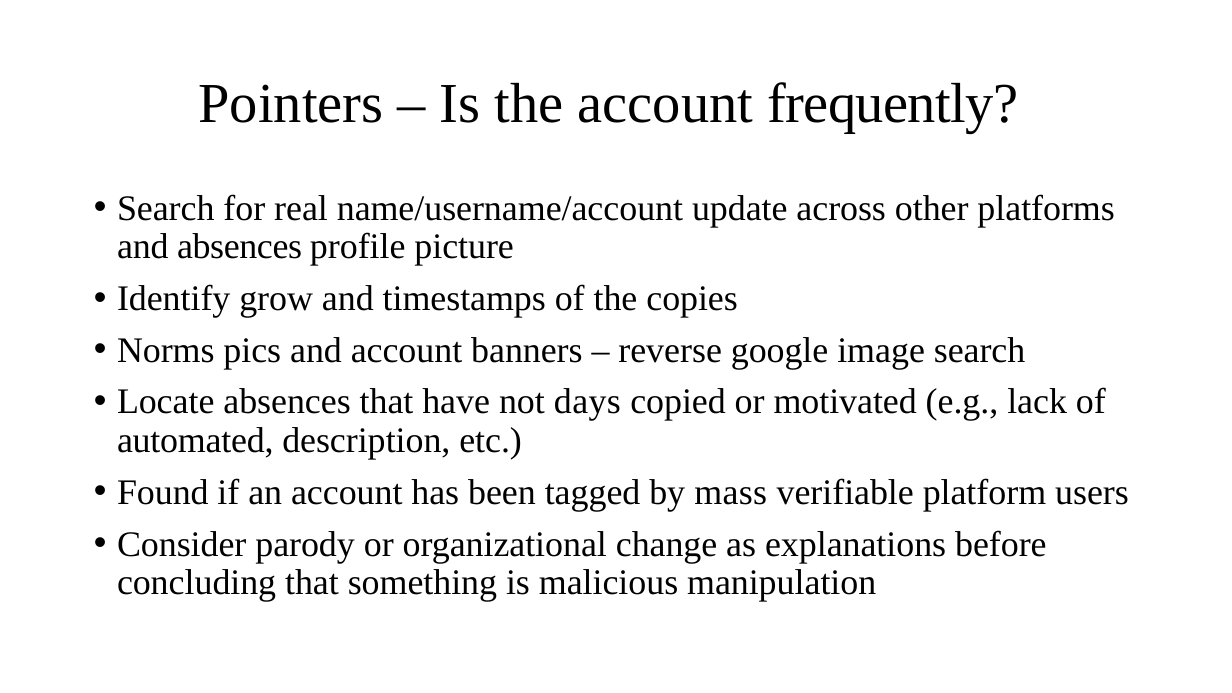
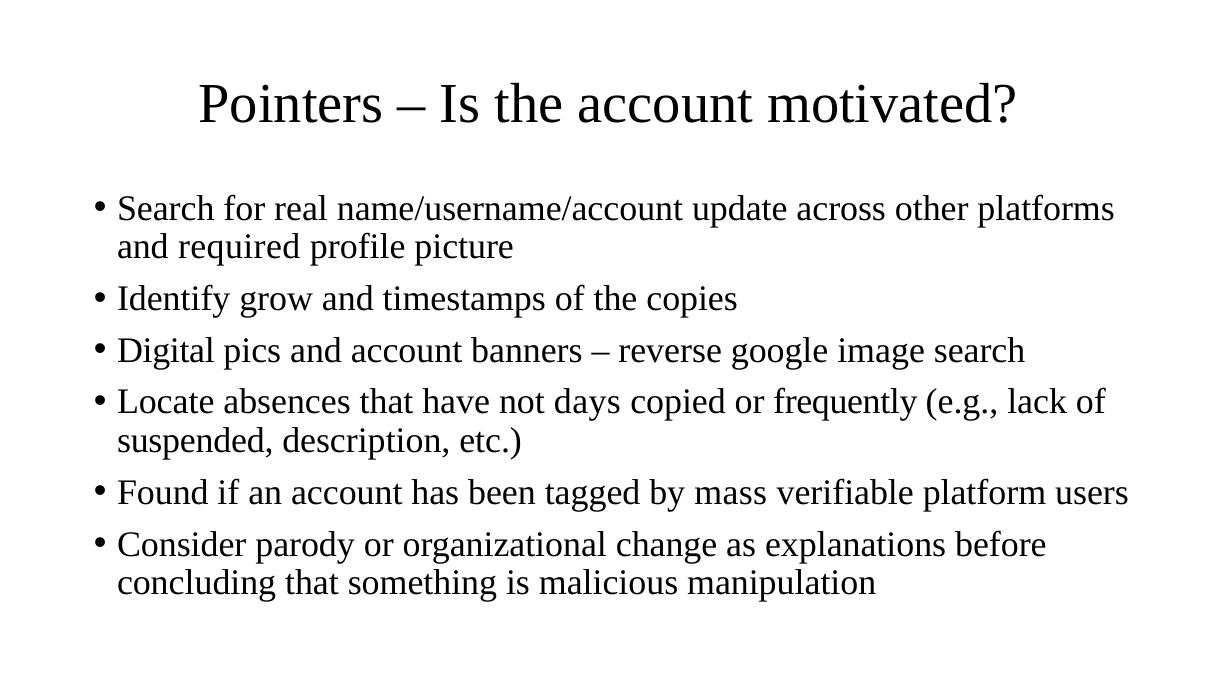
frequently: frequently -> motivated
and absences: absences -> required
Norms: Norms -> Digital
motivated: motivated -> frequently
automated: automated -> suspended
